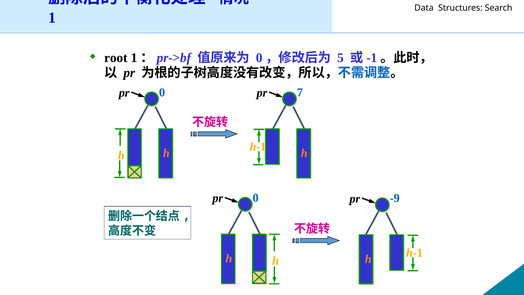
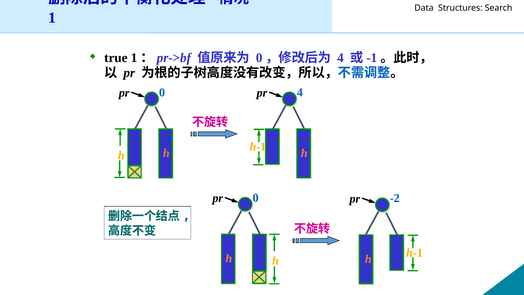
root: root -> true
5 at (340, 58): 5 -> 4
pr 7: 7 -> 4
-9: -9 -> -2
